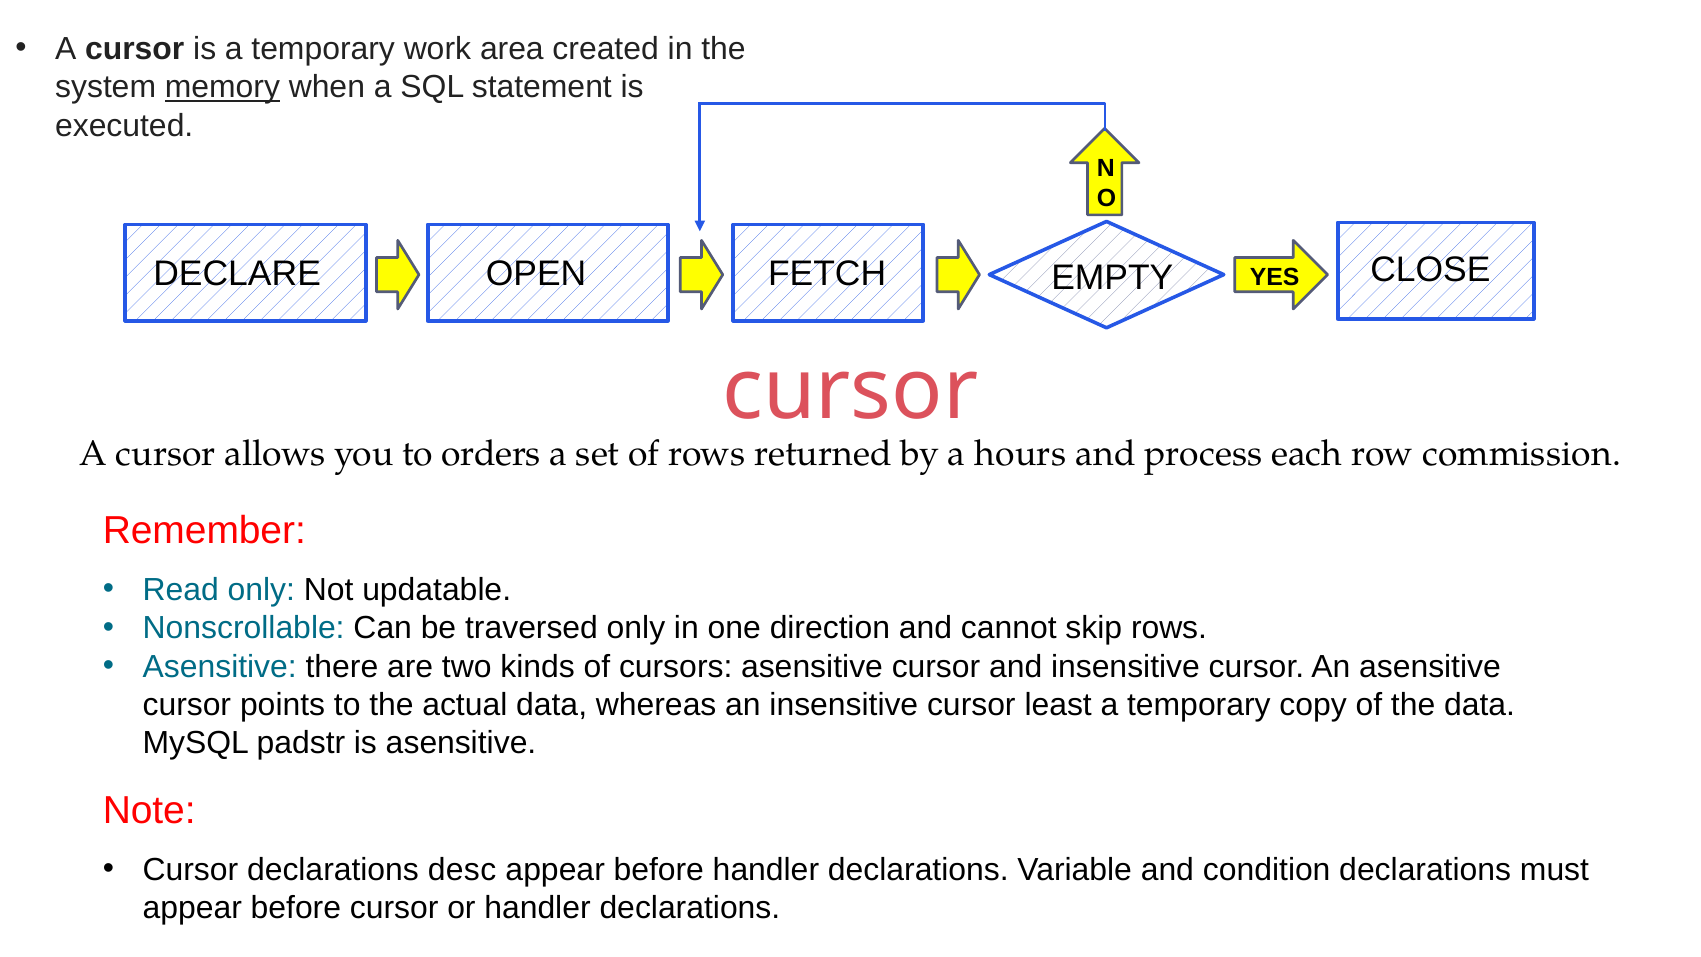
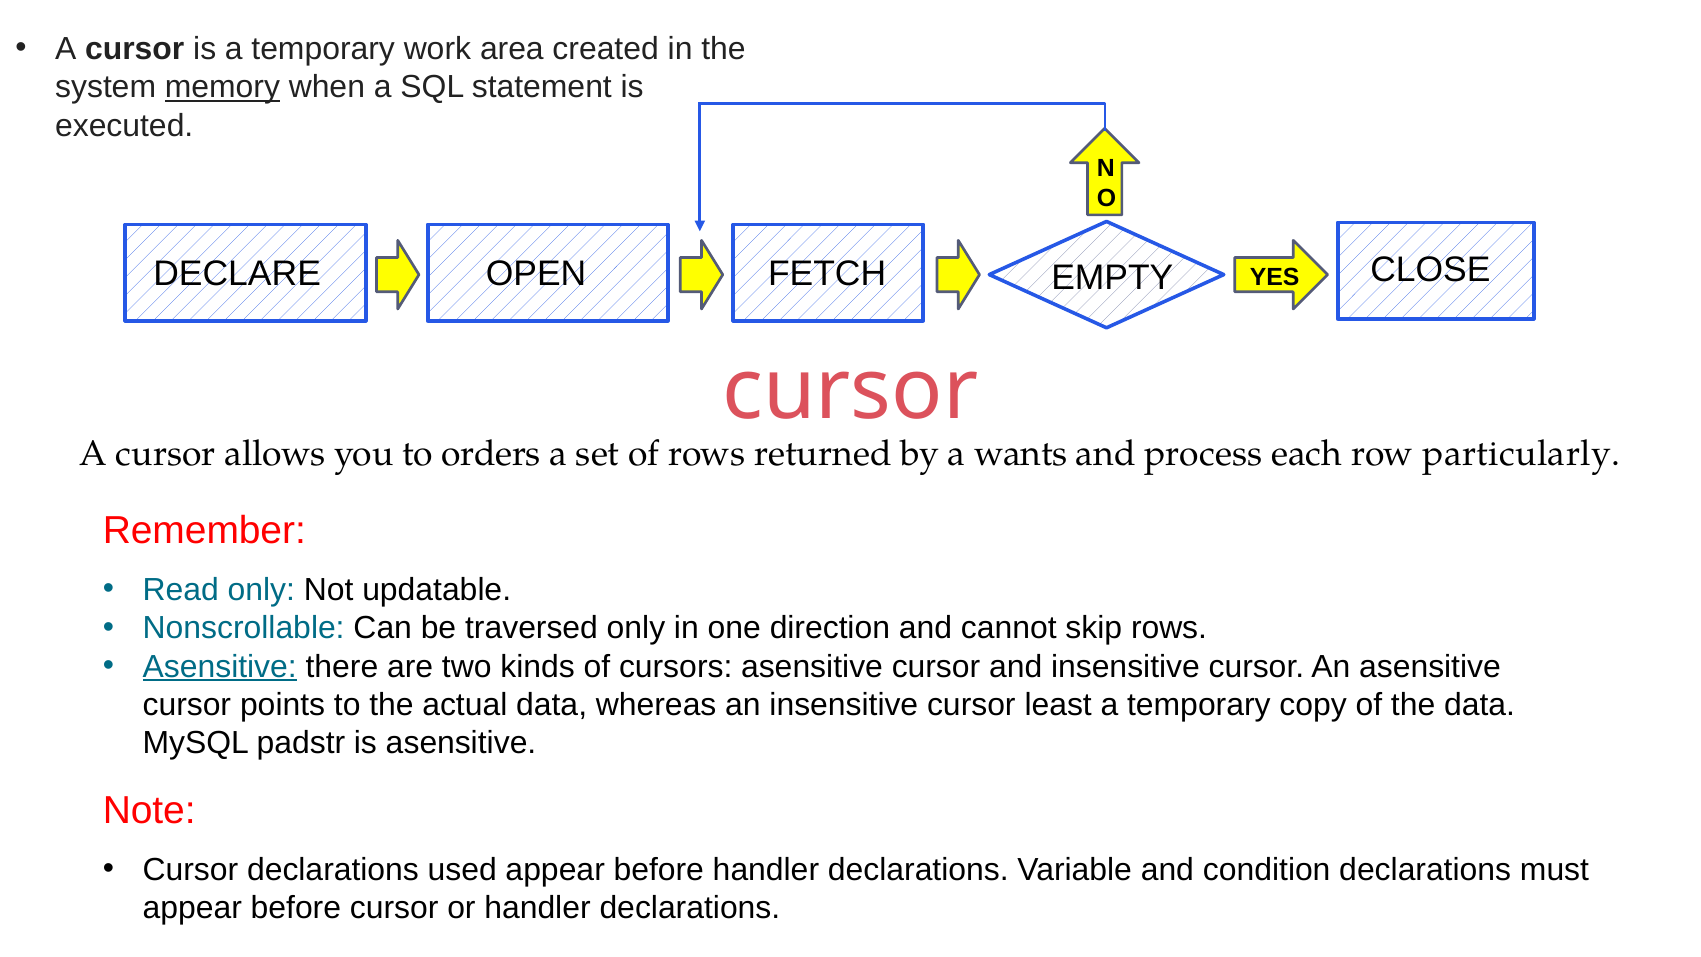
hours: hours -> wants
commission: commission -> particularly
Asensitive at (220, 666) underline: none -> present
desc: desc -> used
